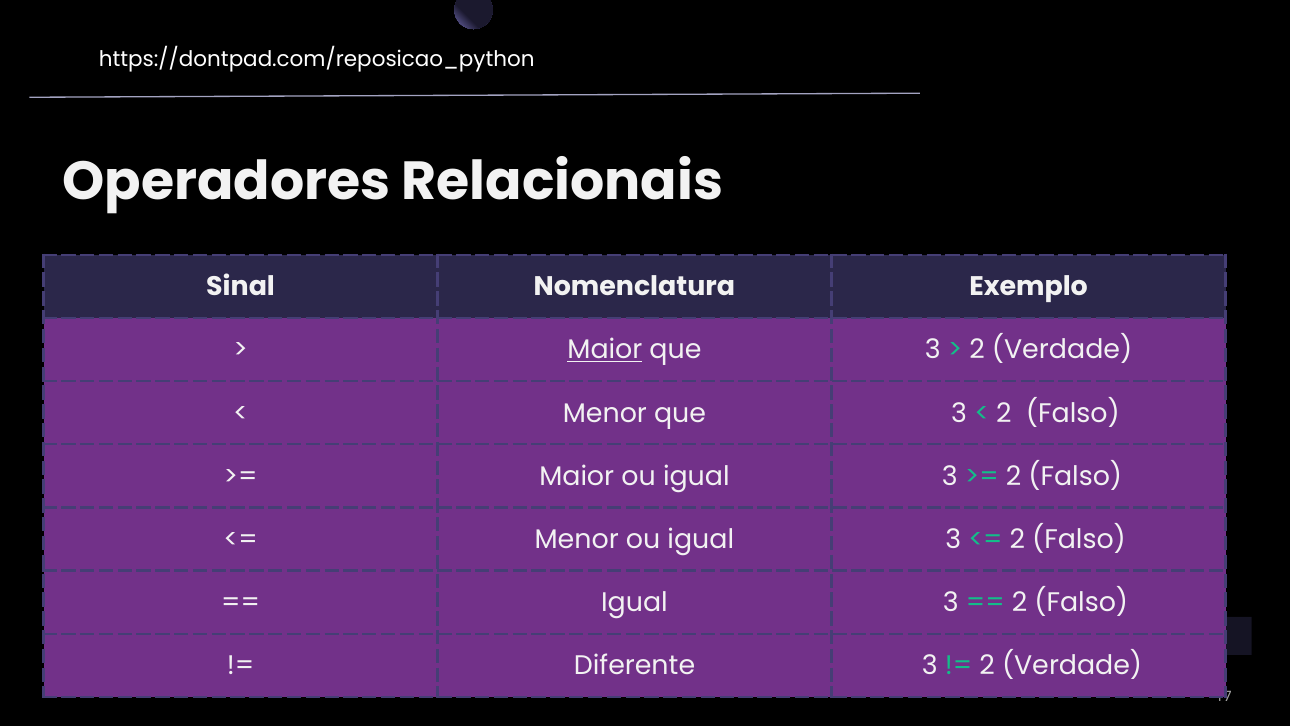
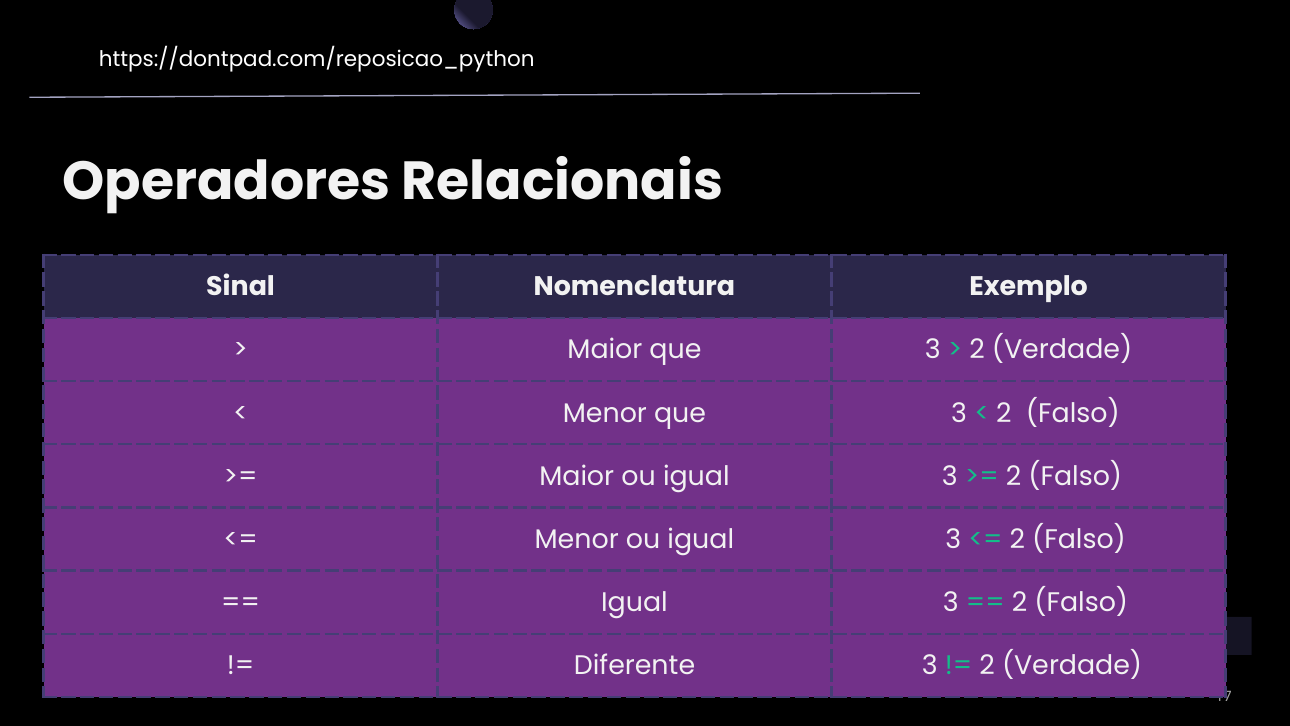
Maior at (605, 350) underline: present -> none
